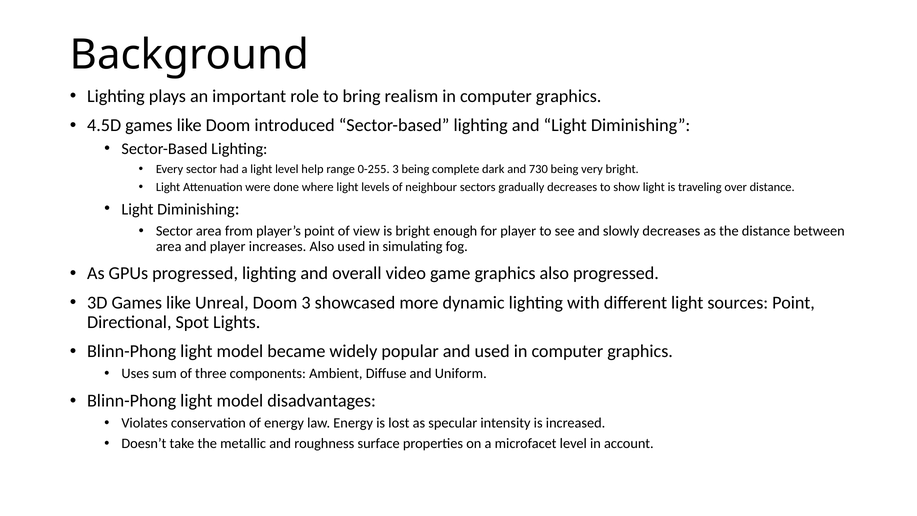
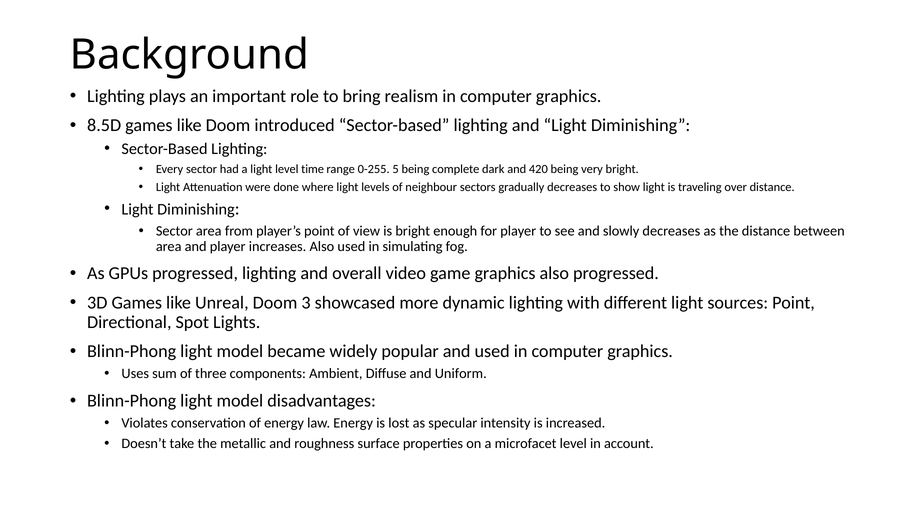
4.5D: 4.5D -> 8.5D
help: help -> time
0-255 3: 3 -> 5
730: 730 -> 420
